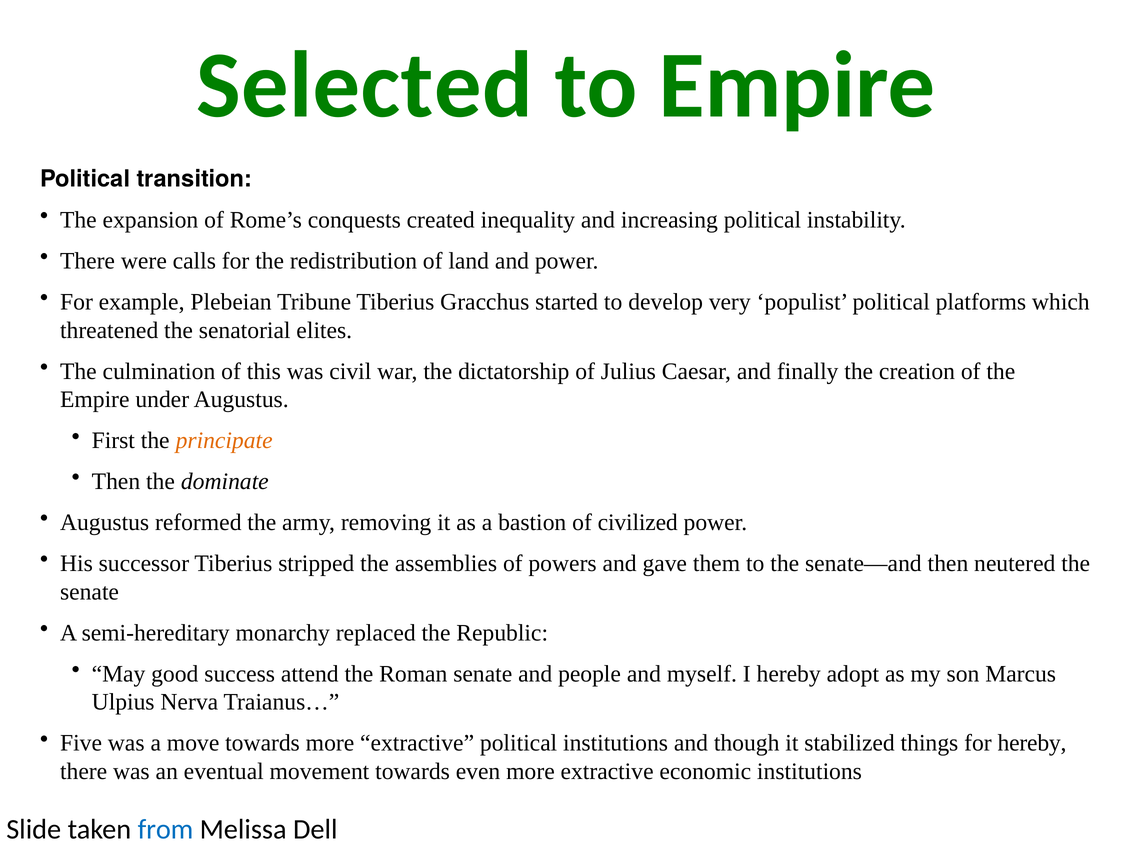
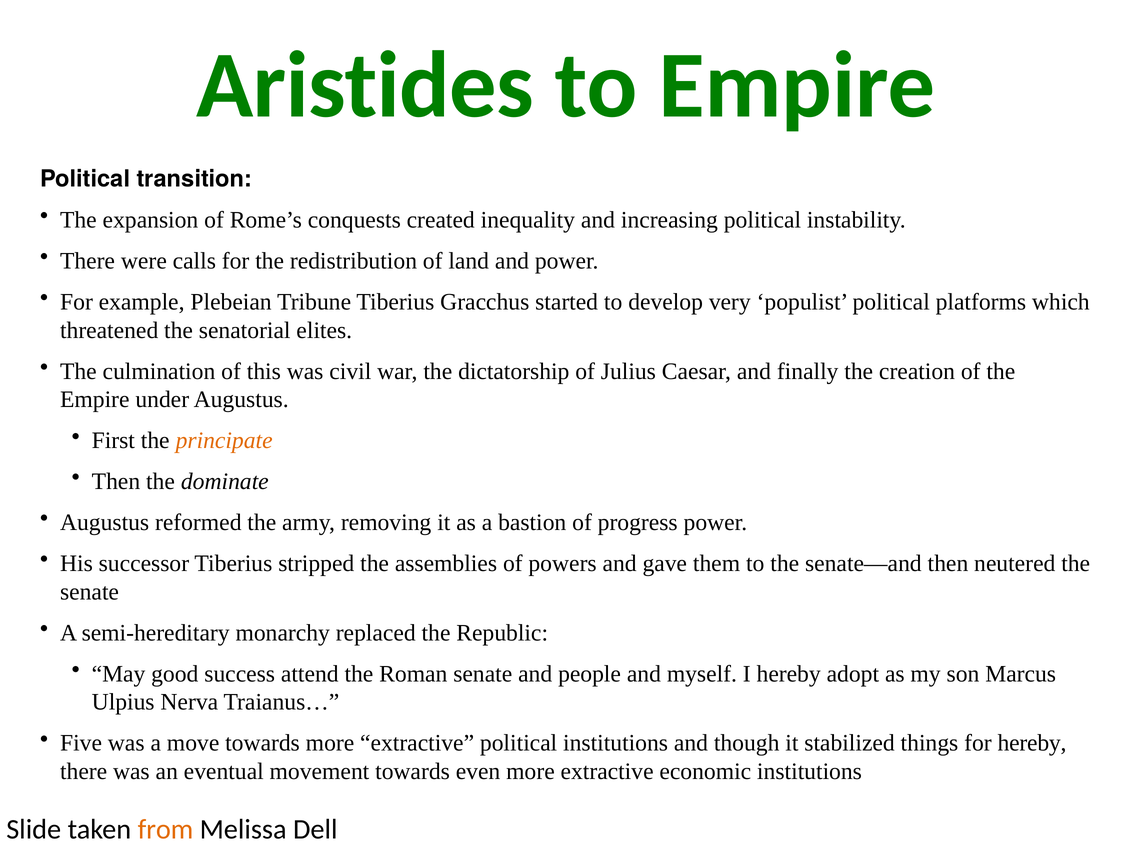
Selected: Selected -> Aristides
civilized: civilized -> progress
from colour: blue -> orange
